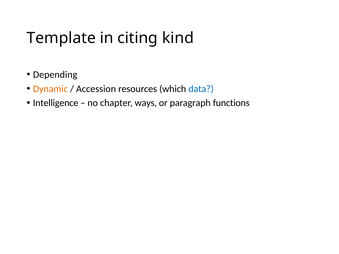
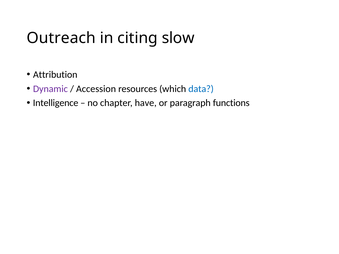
Template: Template -> Outreach
kind: kind -> slow
Depending: Depending -> Attribution
Dynamic colour: orange -> purple
ways: ways -> have
